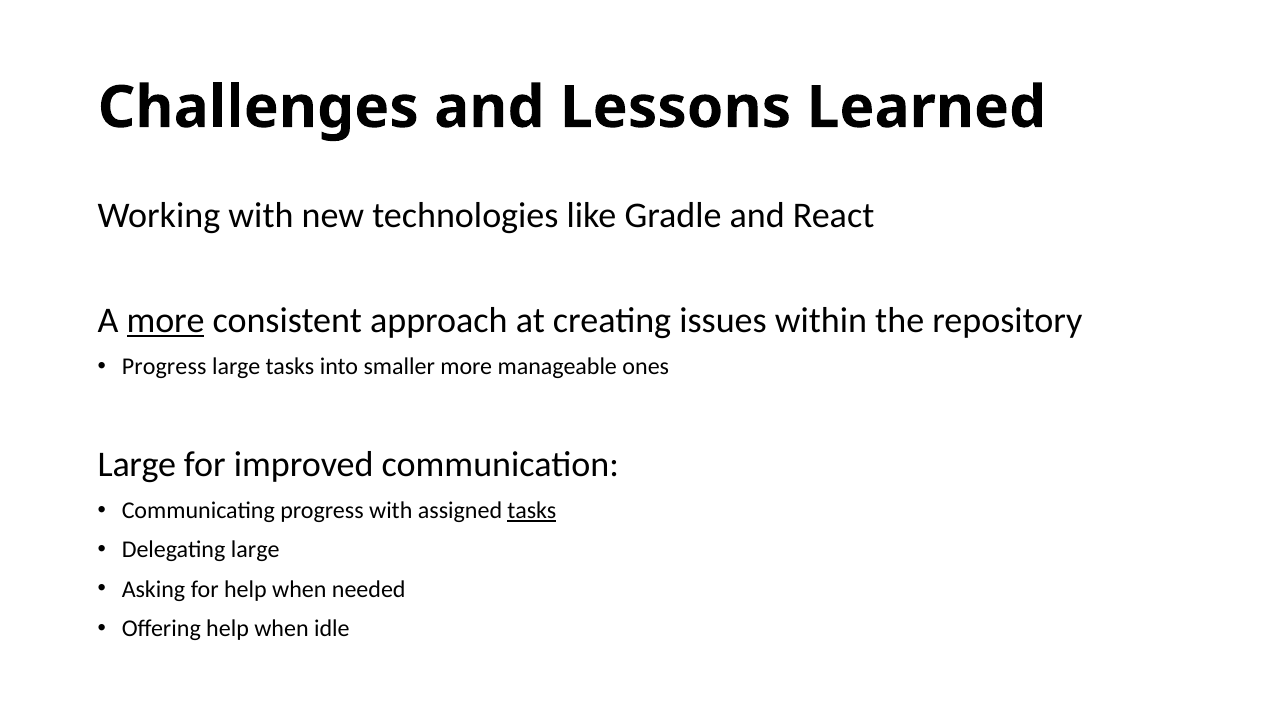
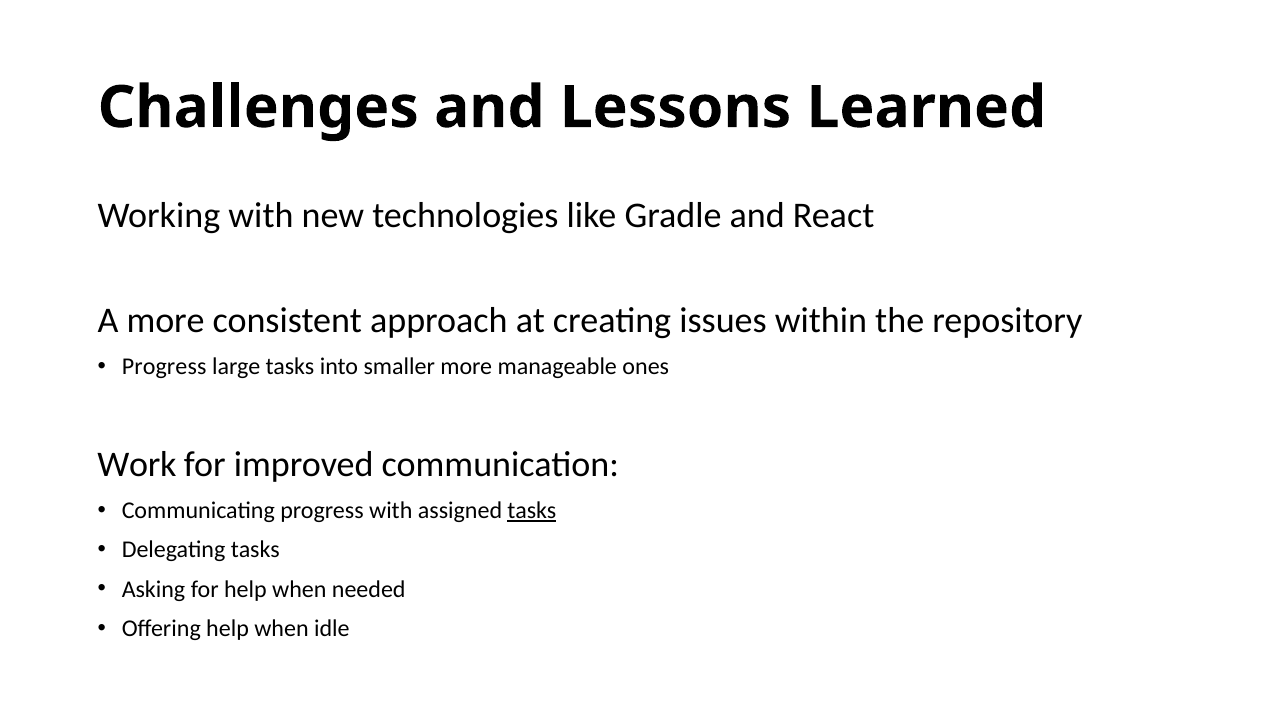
more at (166, 321) underline: present -> none
Large at (137, 465): Large -> Work
Delegating large: large -> tasks
